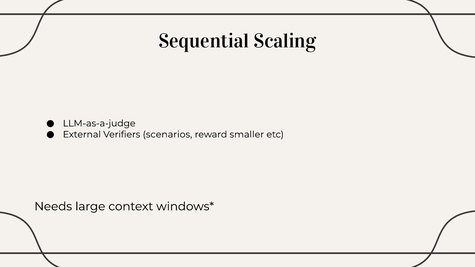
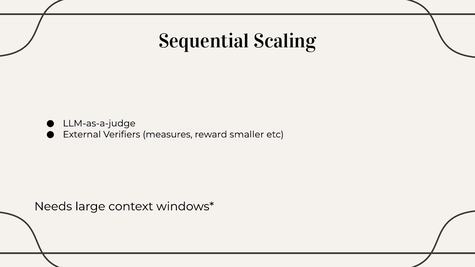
scenarios: scenarios -> measures
